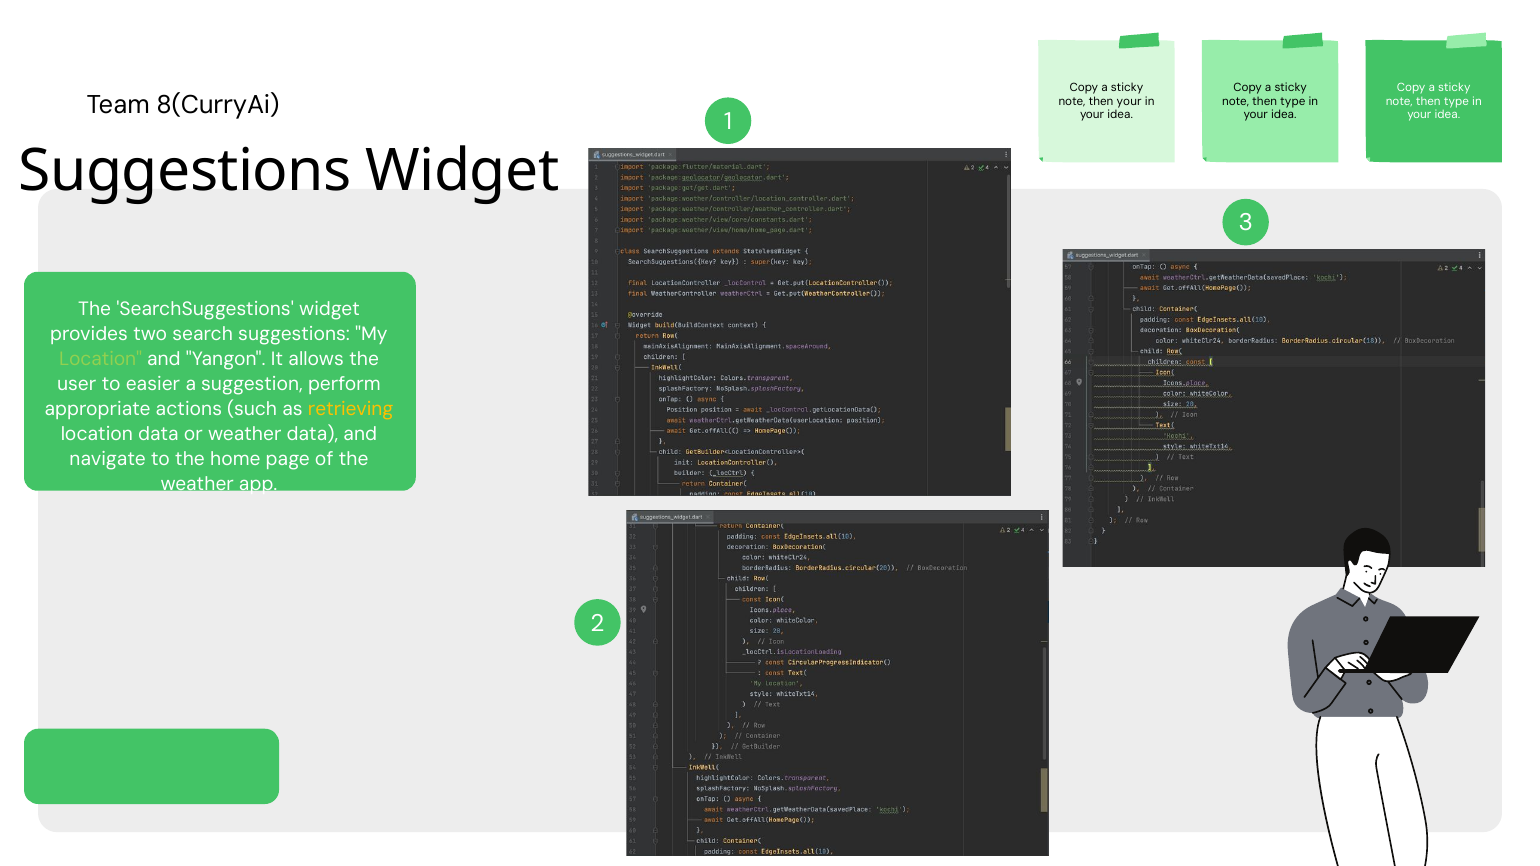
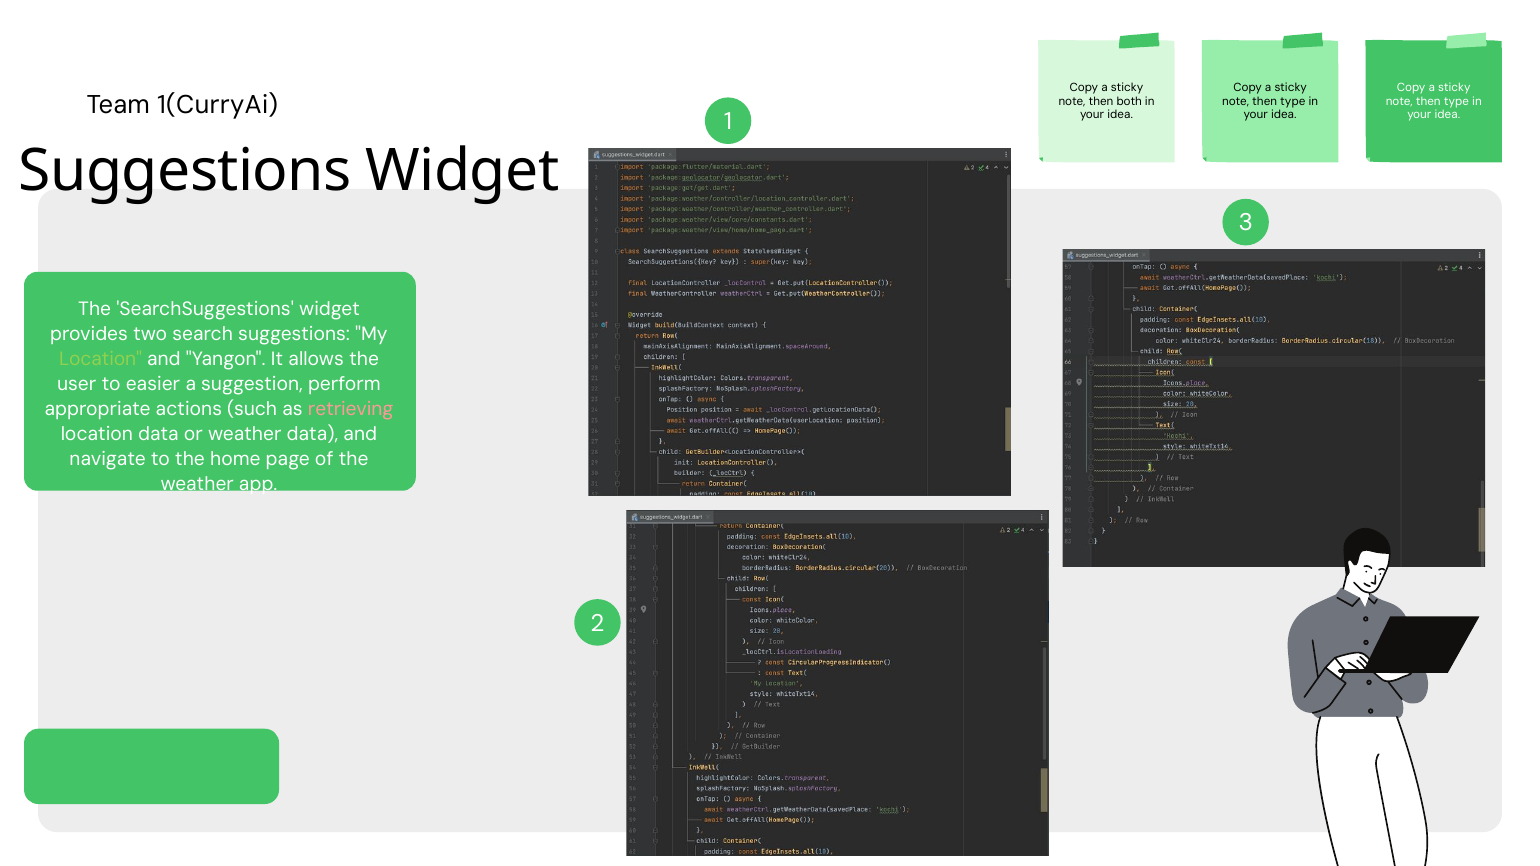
8(CurryAi: 8(CurryAi -> 1(CurryAi
then your: your -> both
retrieving colour: yellow -> pink
